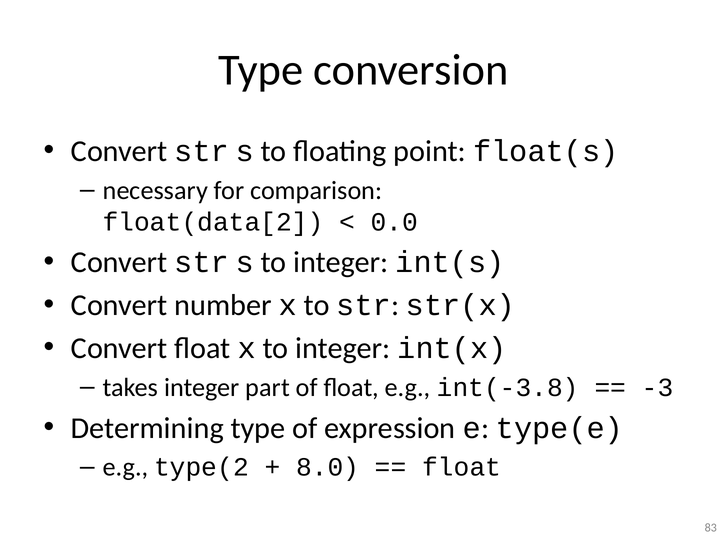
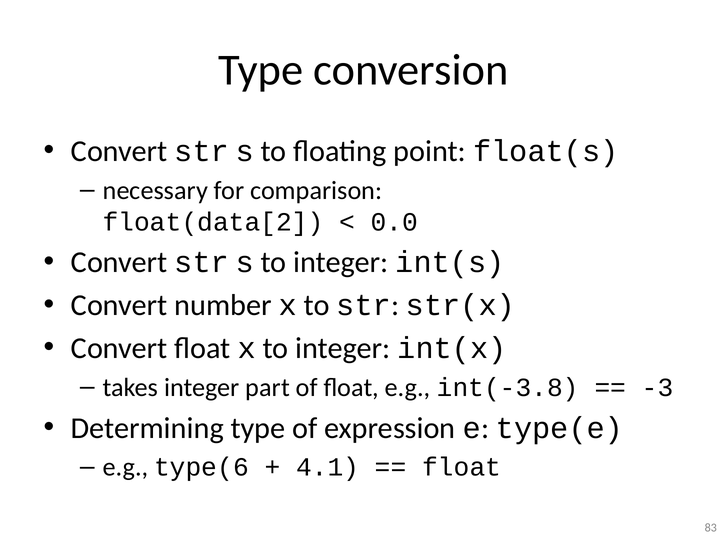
type(2: type(2 -> type(6
8.0: 8.0 -> 4.1
